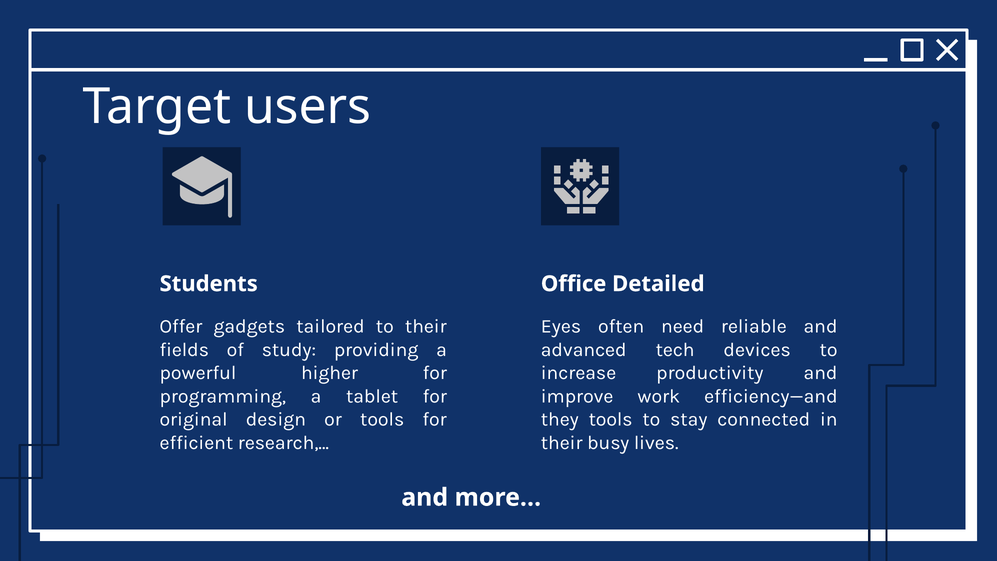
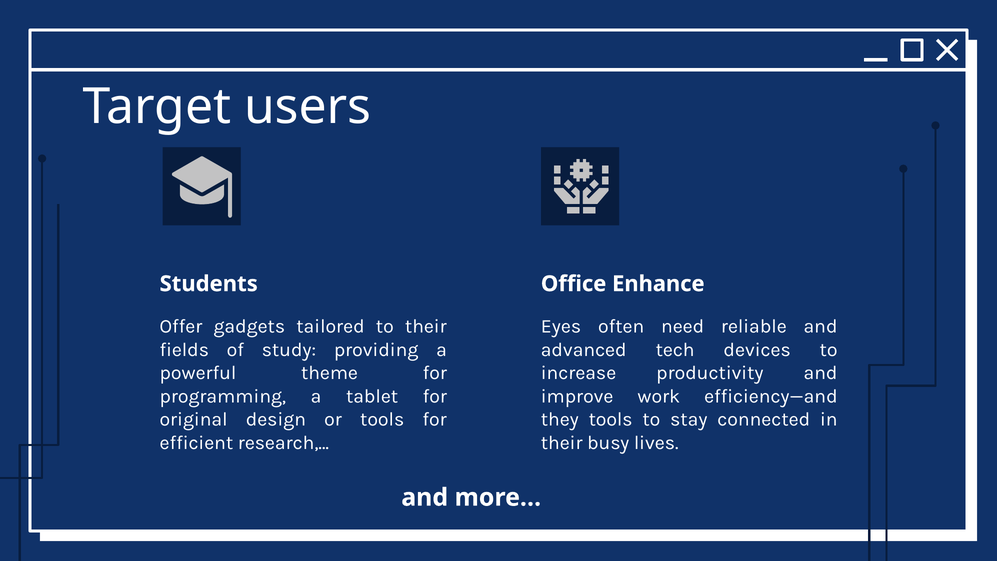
Detailed: Detailed -> Enhance
higher: higher -> theme
